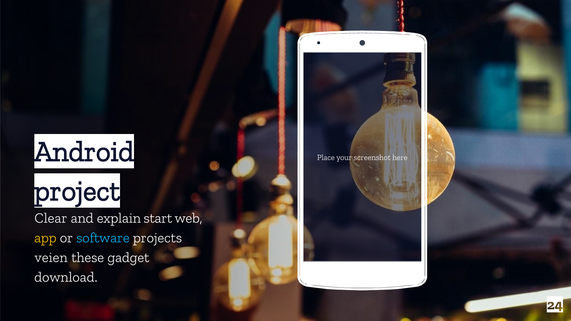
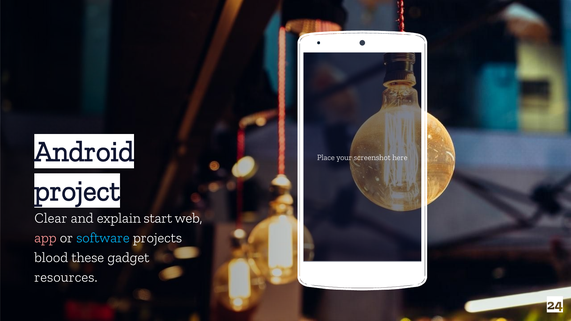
app colour: yellow -> pink
veien: veien -> blood
download: download -> resources
